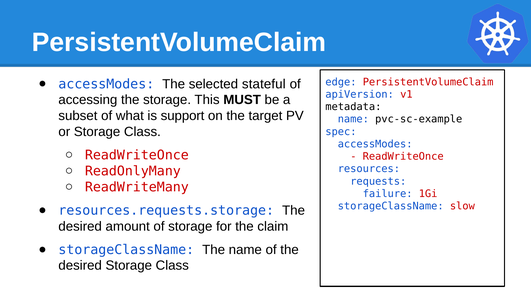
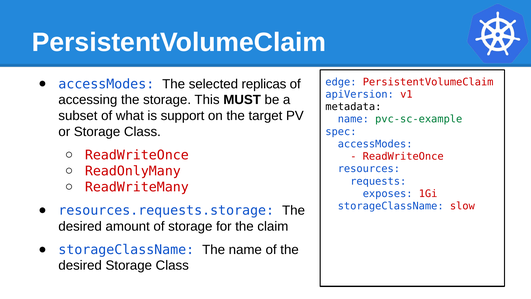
stateful: stateful -> replicas
pvc-sc-example colour: black -> green
failure: failure -> exposes
